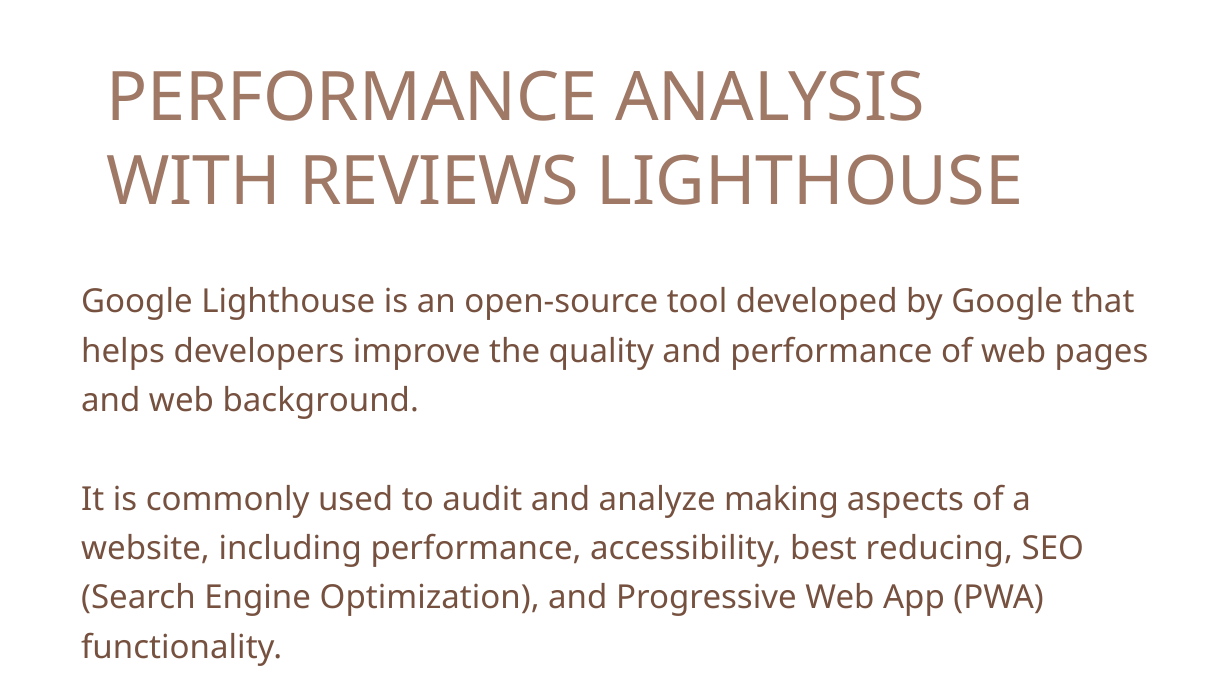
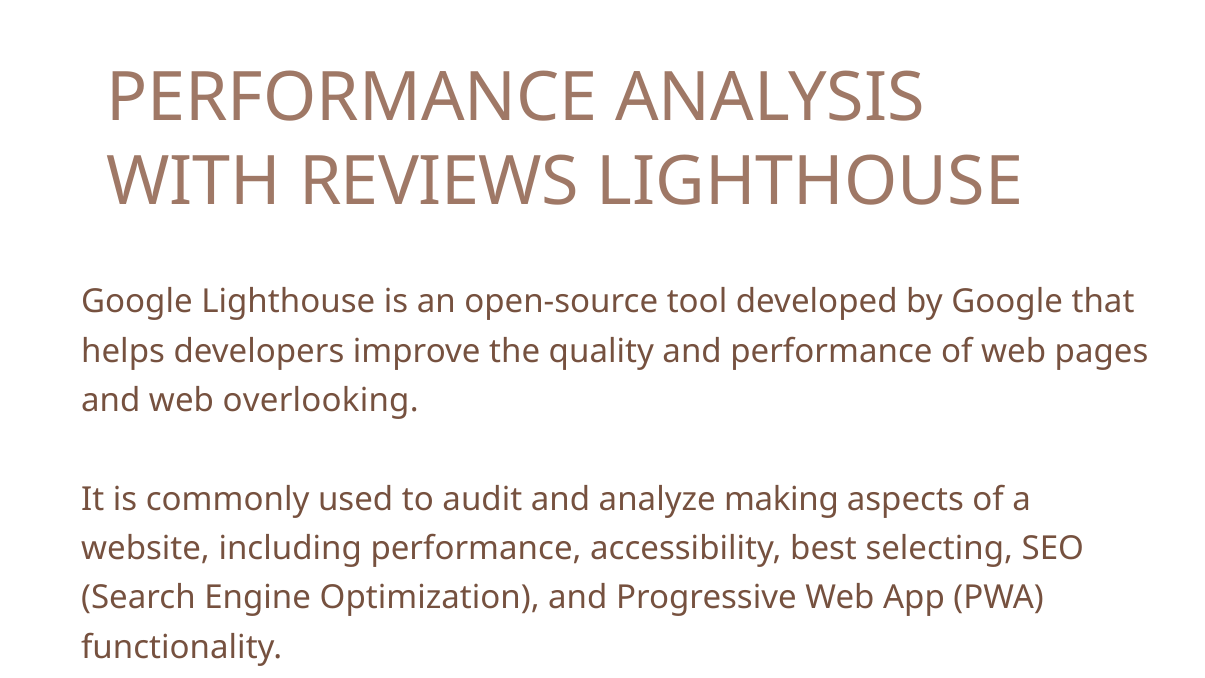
background: background -> overlooking
reducing: reducing -> selecting
